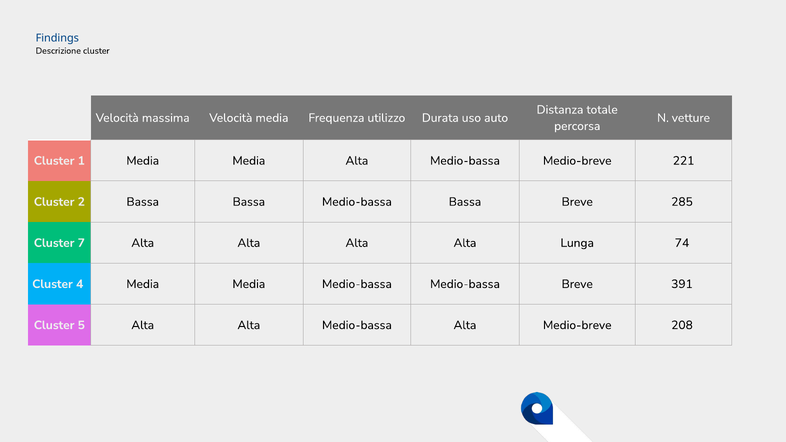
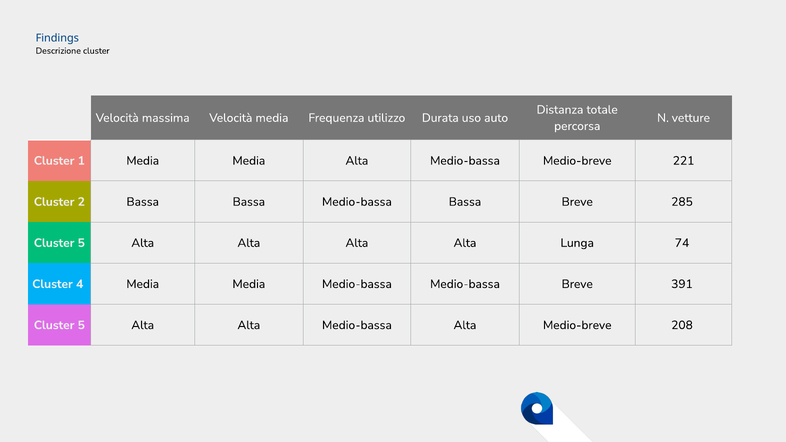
7 at (81, 243): 7 -> 5
